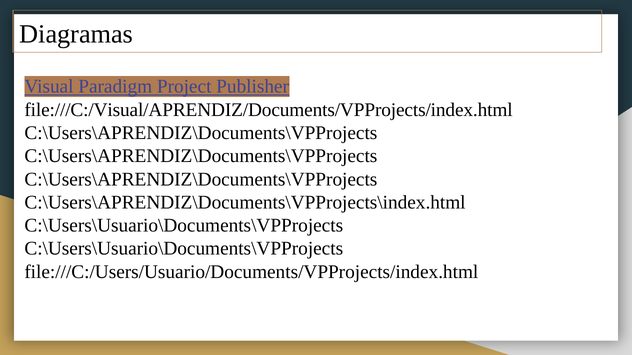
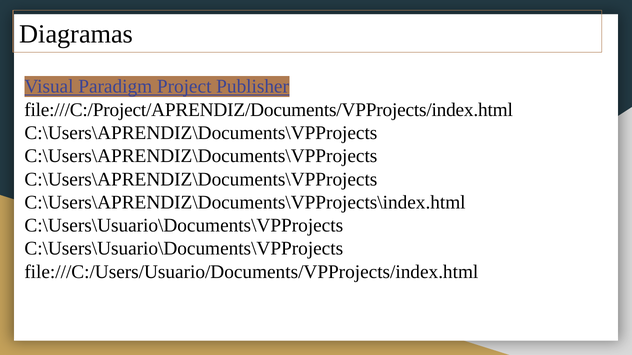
file:///C:/Visual/APRENDIZ/Documents/VPProjects/index.html: file:///C:/Visual/APRENDIZ/Documents/VPProjects/index.html -> file:///C:/Project/APRENDIZ/Documents/VPProjects/index.html
